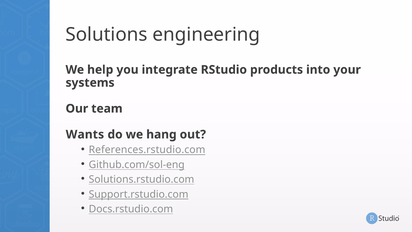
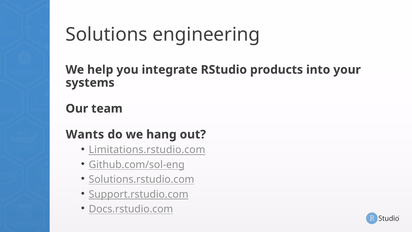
References.rstudio.com: References.rstudio.com -> Limitations.rstudio.com
